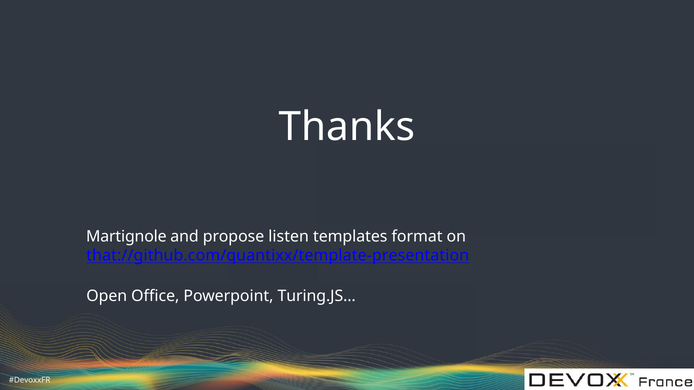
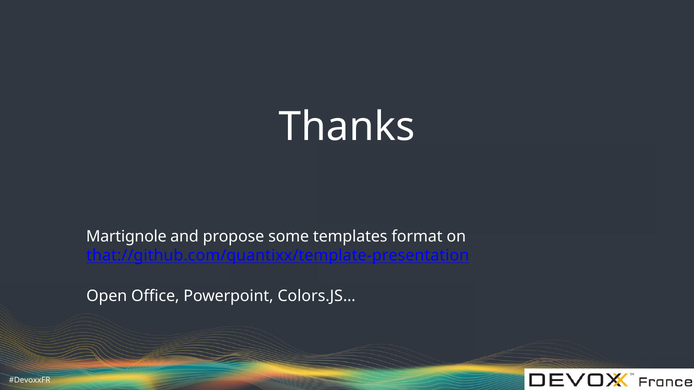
listen: listen -> some
Turing.JS…: Turing.JS… -> Colors.JS…
